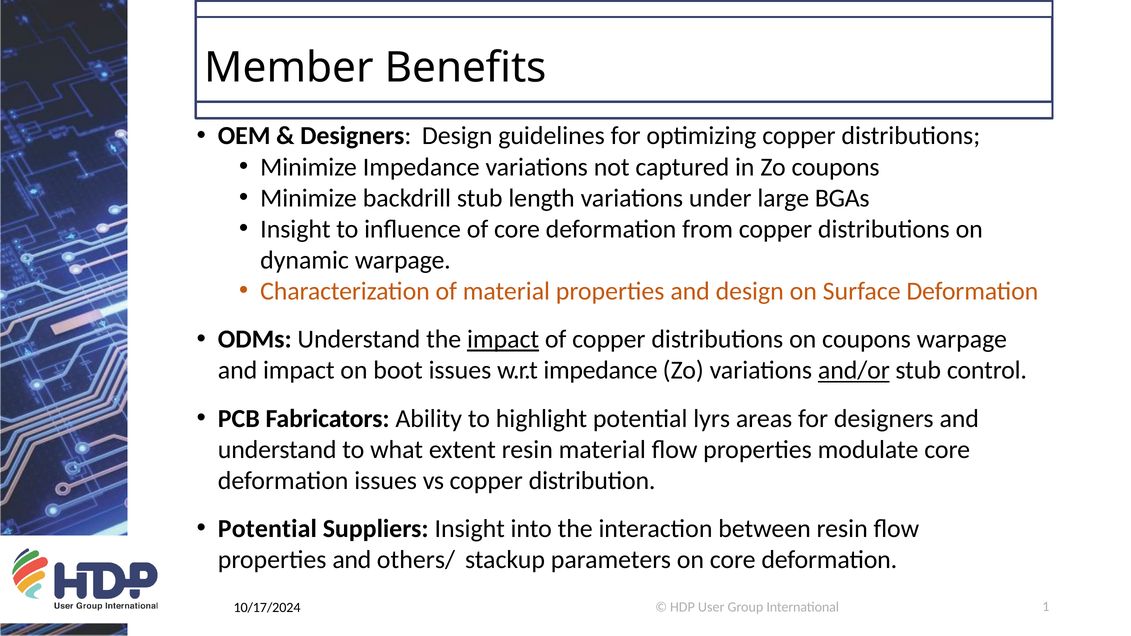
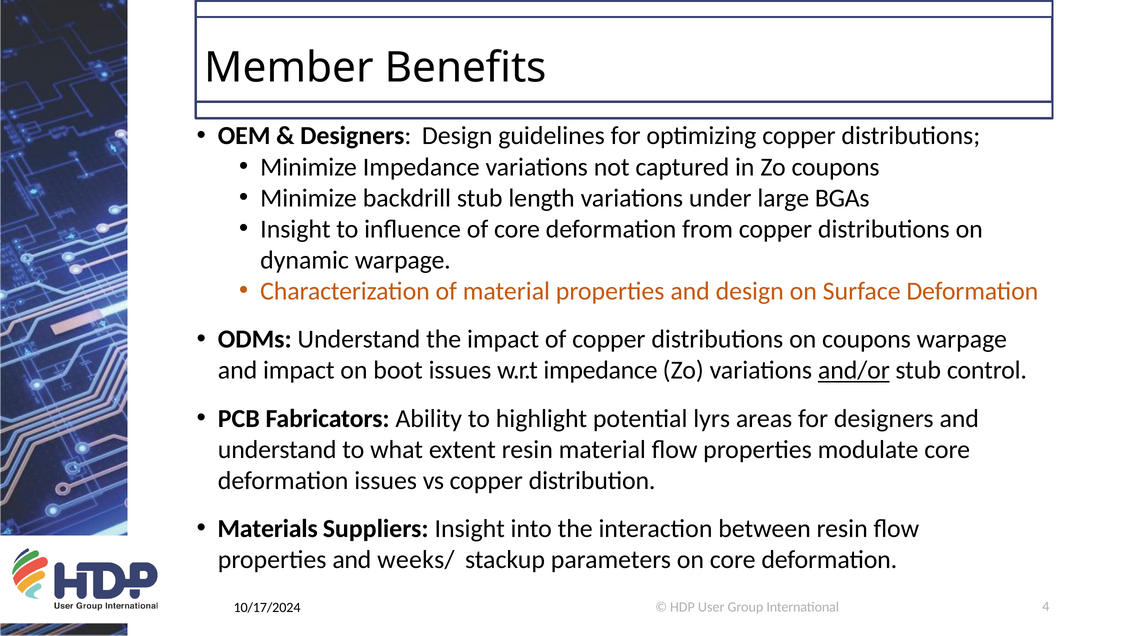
impact at (503, 339) underline: present -> none
Potential at (267, 529): Potential -> Materials
others/: others/ -> weeks/
1: 1 -> 4
